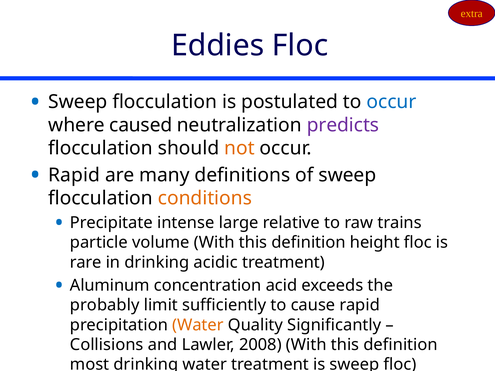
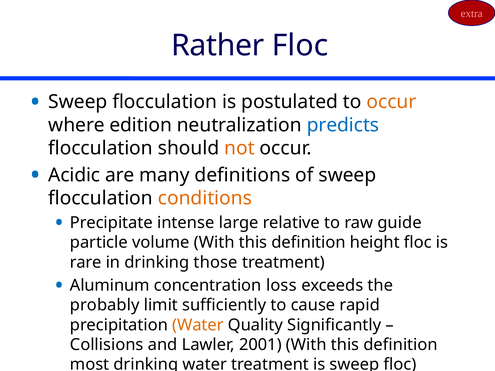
extra colour: yellow -> pink
Eddies: Eddies -> Rather
occur at (391, 102) colour: blue -> orange
caused: caused -> edition
predicts colour: purple -> blue
Rapid at (74, 175): Rapid -> Acidic
trains: trains -> guide
acidic: acidic -> those
acid: acid -> loss
2008: 2008 -> 2001
